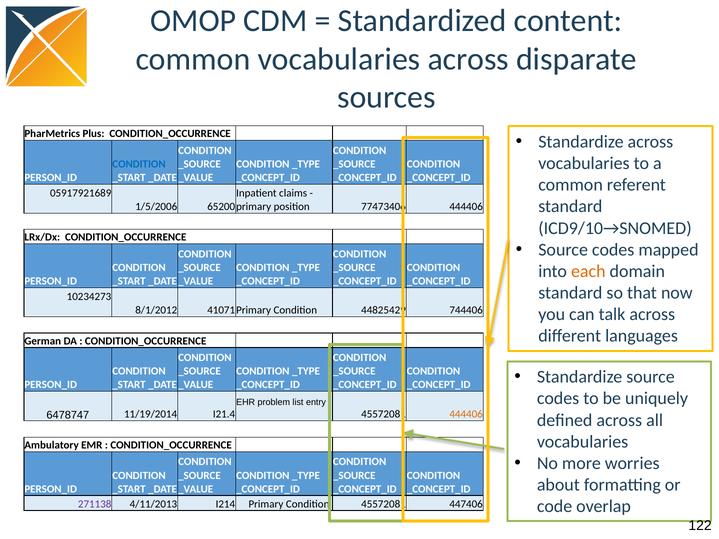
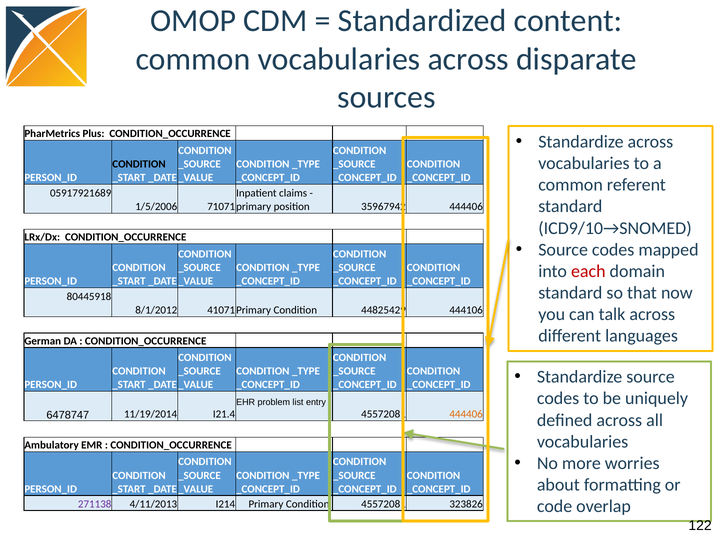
CONDITION at (139, 164) colour: blue -> black
65200: 65200 -> 71071
77473406: 77473406 -> 35967942
each colour: orange -> red
10234273: 10234273 -> 80445918
744406: 744406 -> 444106
447406: 447406 -> 323826
